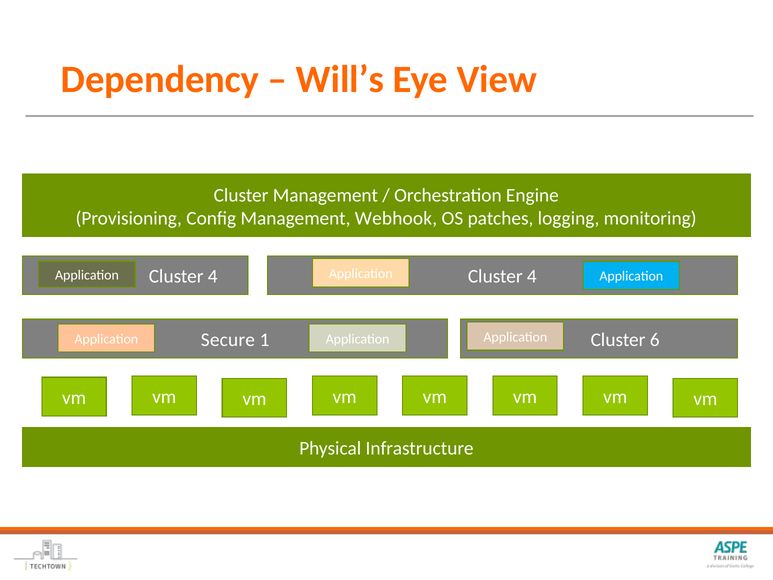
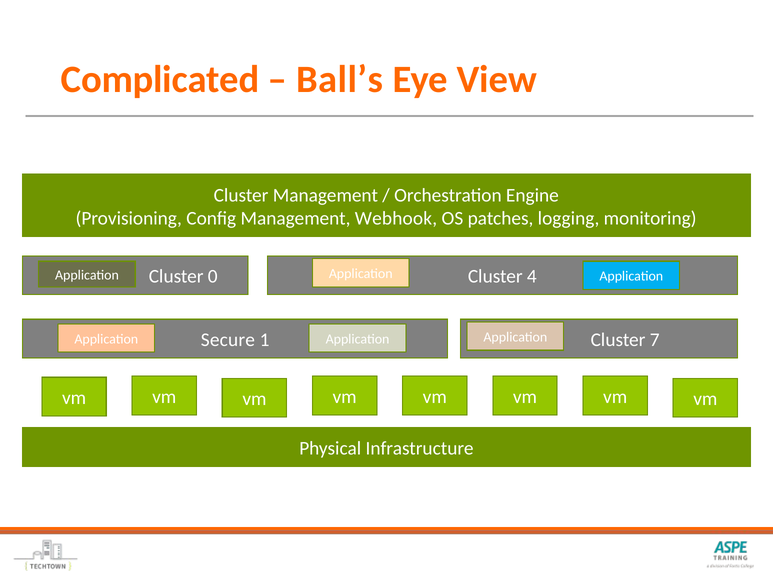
Dependency: Dependency -> Complicated
Will’s: Will’s -> Ball’s
4 at (213, 276): 4 -> 0
6: 6 -> 7
